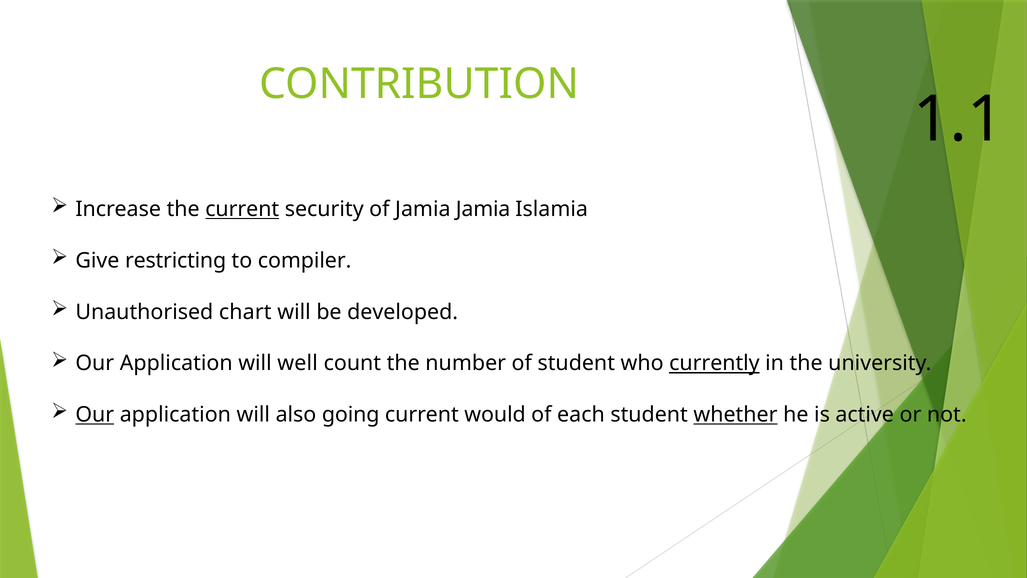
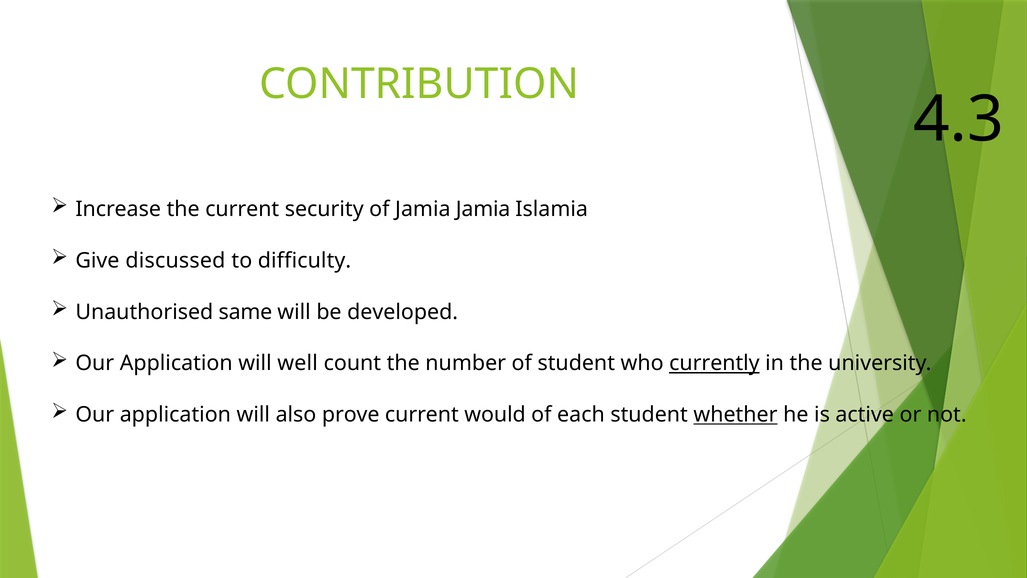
1.1: 1.1 -> 4.3
current at (242, 209) underline: present -> none
restricting: restricting -> discussed
compiler: compiler -> difficulty
chart: chart -> same
Our at (95, 415) underline: present -> none
going: going -> prove
